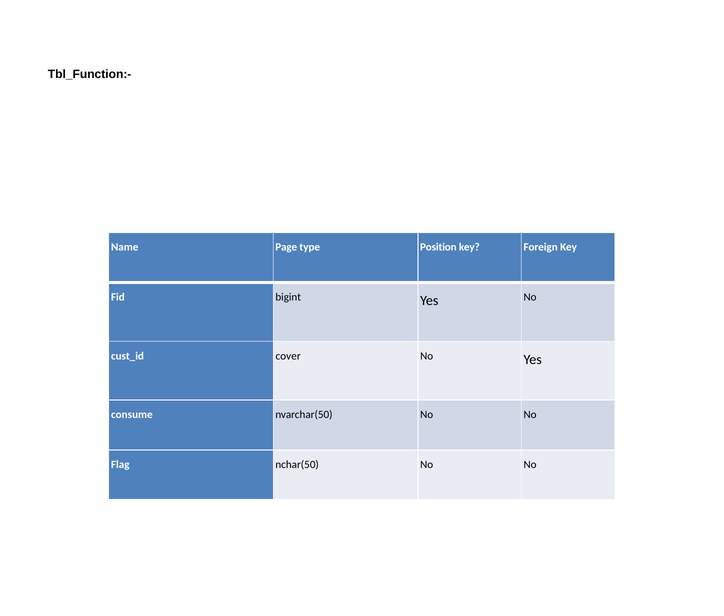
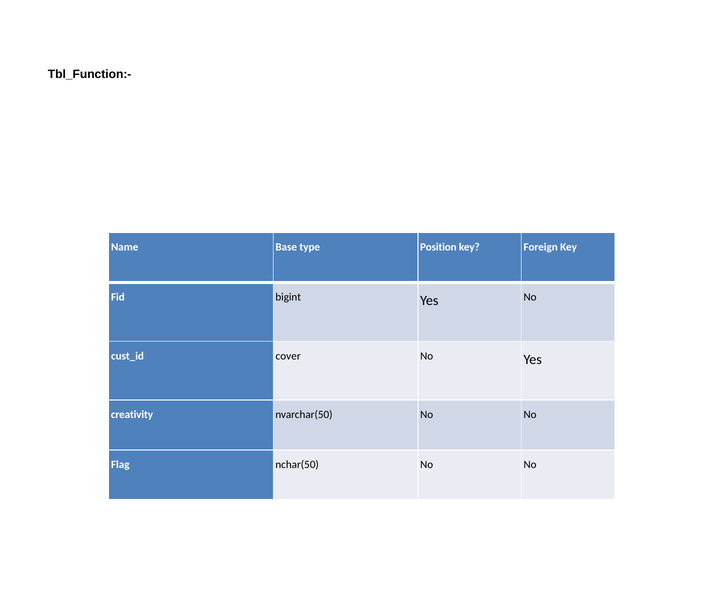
Page: Page -> Base
consume: consume -> creativity
